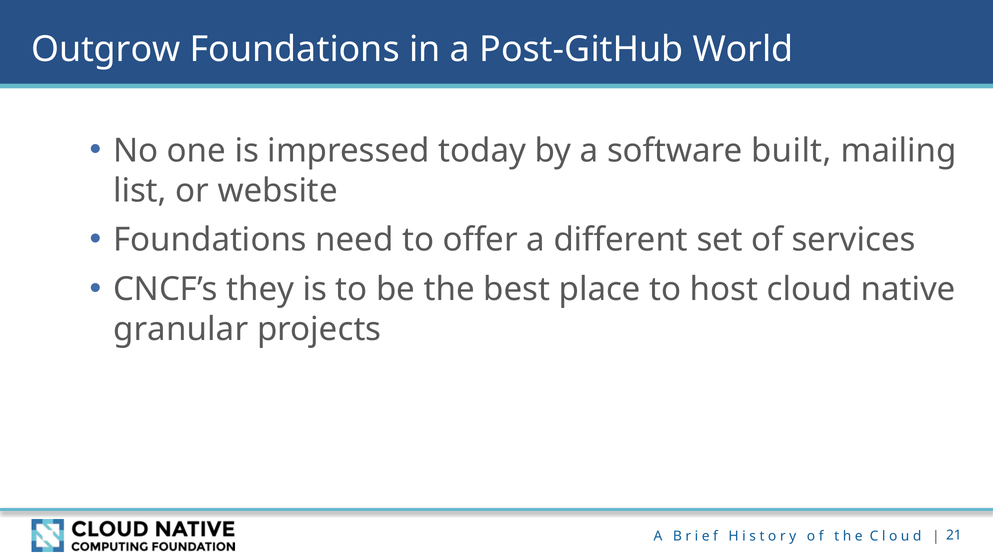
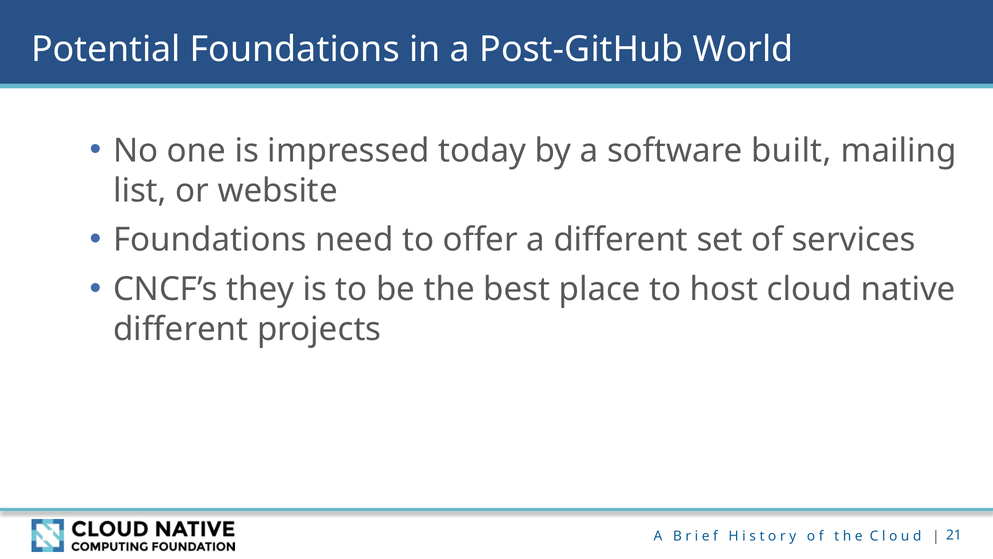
Outgrow: Outgrow -> Potential
granular at (181, 329): granular -> different
